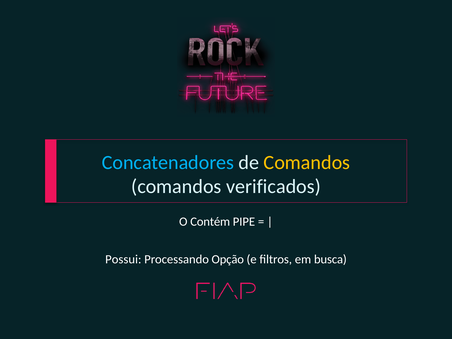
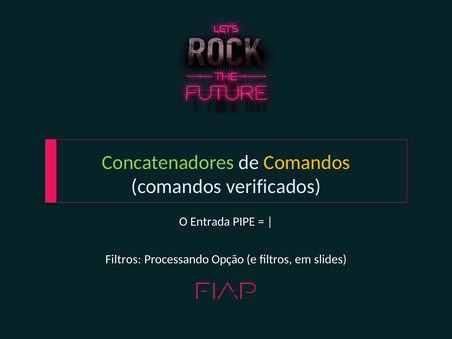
Concatenadores colour: light blue -> light green
Contém: Contém -> Entrada
Possui at (123, 259): Possui -> Filtros
busca: busca -> slides
